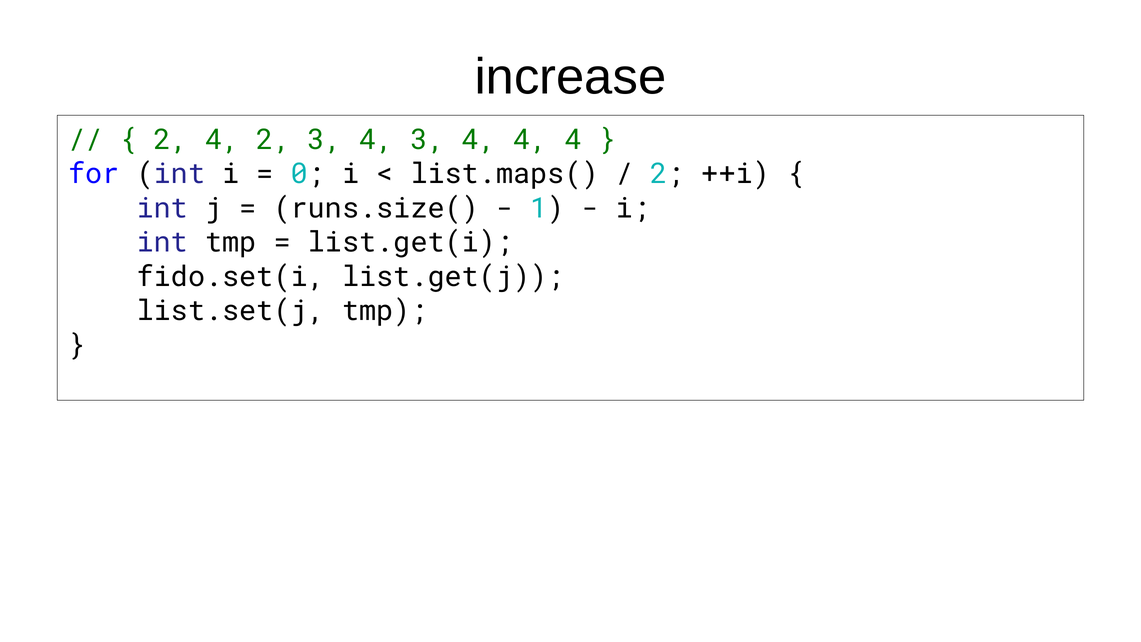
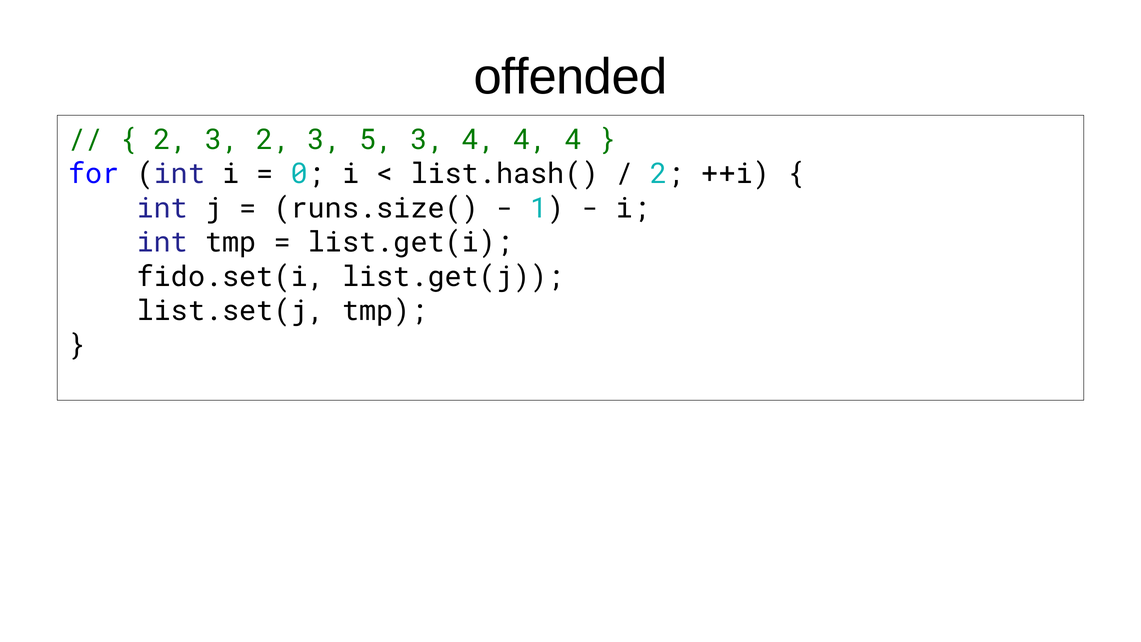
increase: increase -> offended
4 at (222, 140): 4 -> 3
2 3 4: 4 -> 5
list.maps(: list.maps( -> list.hash(
